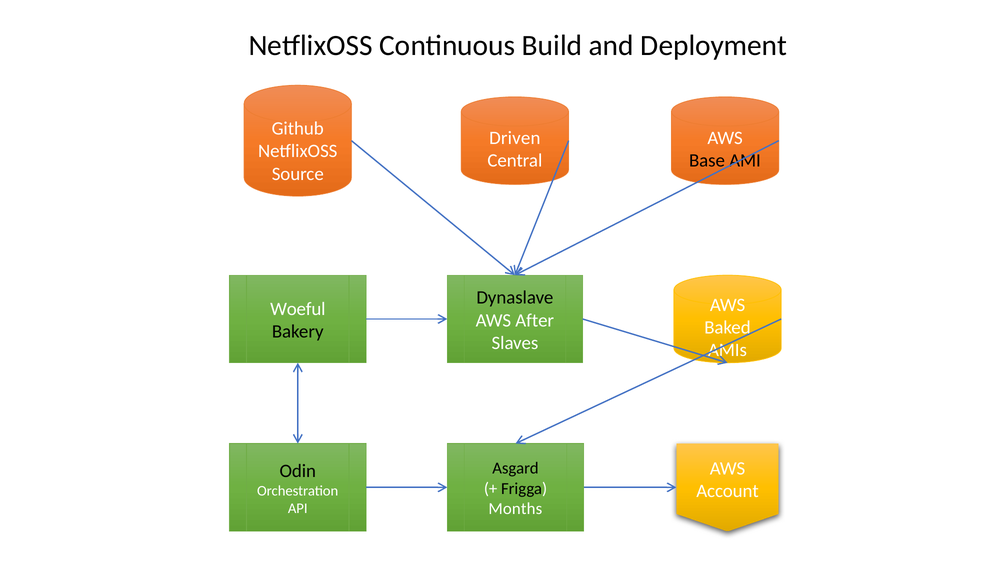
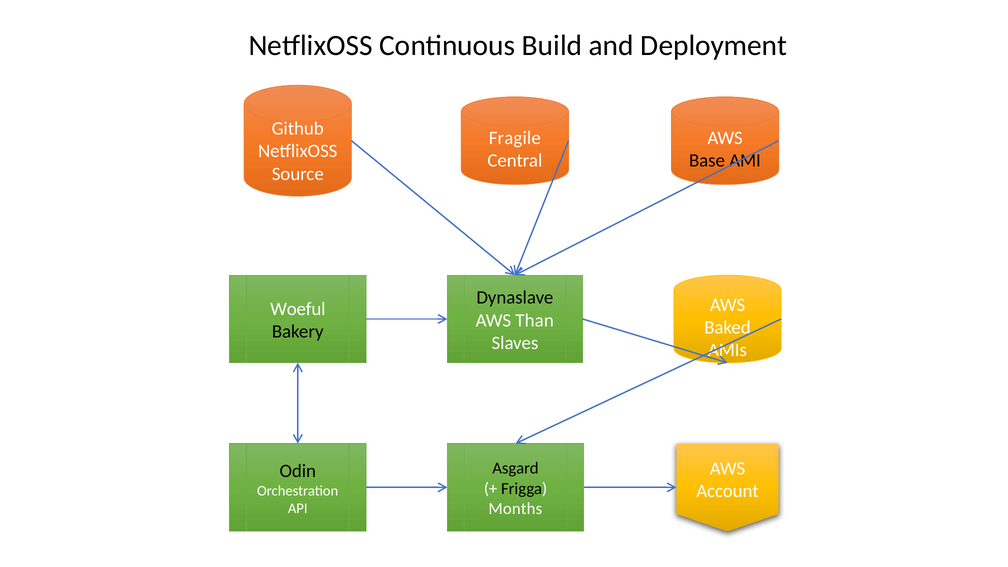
Driven: Driven -> Fragile
After: After -> Than
